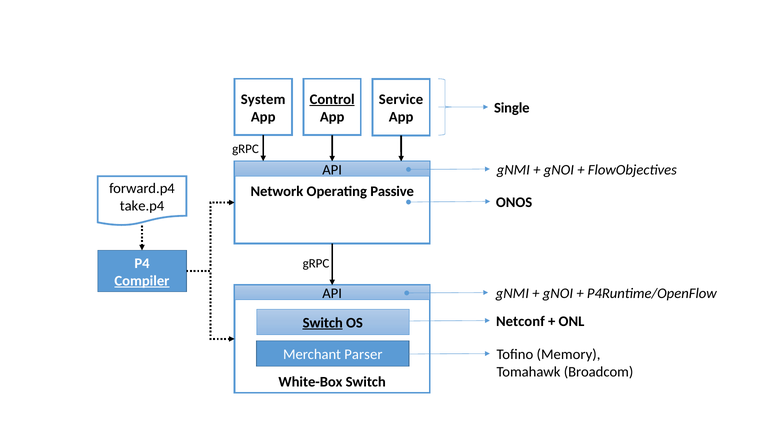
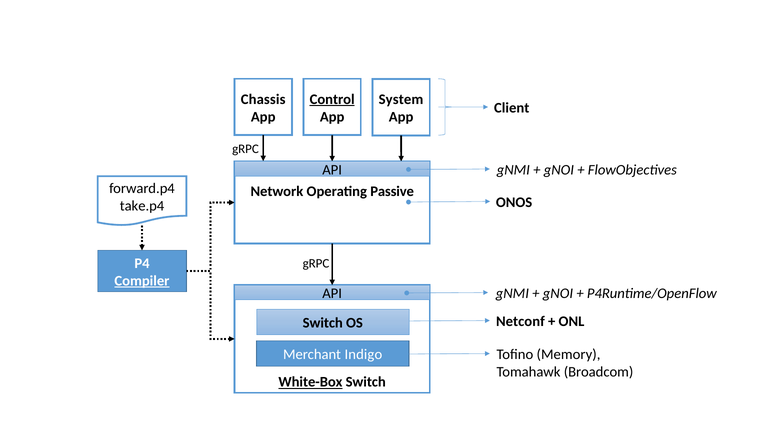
System: System -> Chassis
Service: Service -> System
Single: Single -> Client
Switch at (323, 323) underline: present -> none
Parser: Parser -> Indigo
White-Box underline: none -> present
